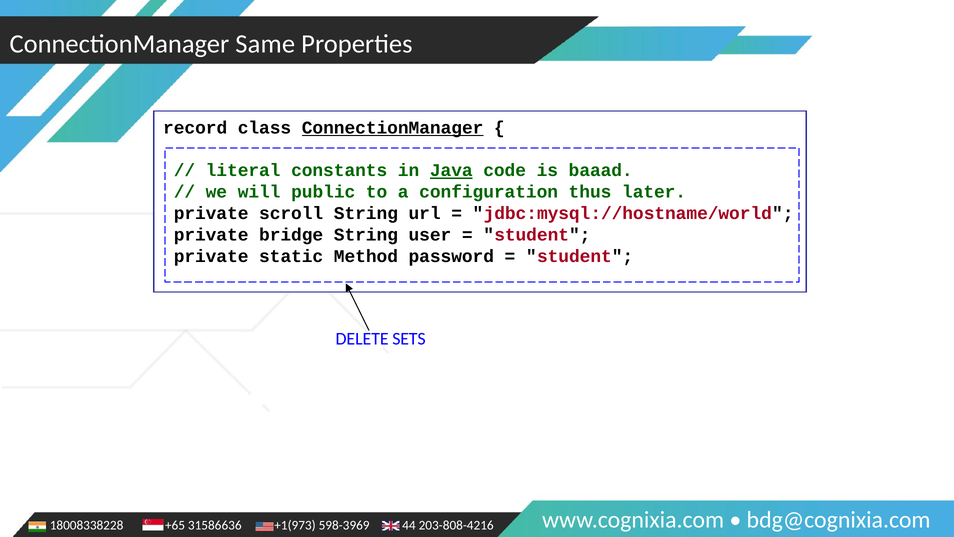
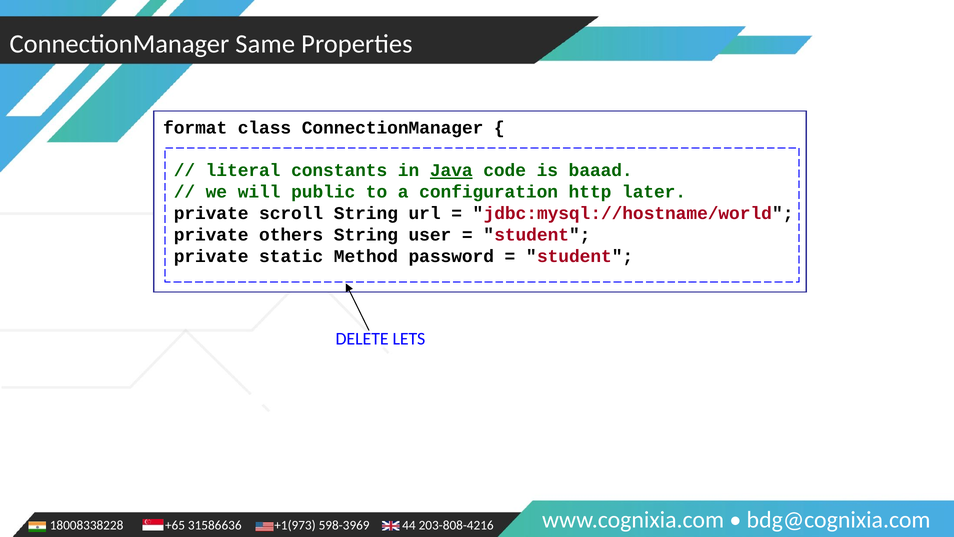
record: record -> format
ConnectionManager at (393, 128) underline: present -> none
thus: thus -> http
bridge: bridge -> others
SETS: SETS -> LETS
